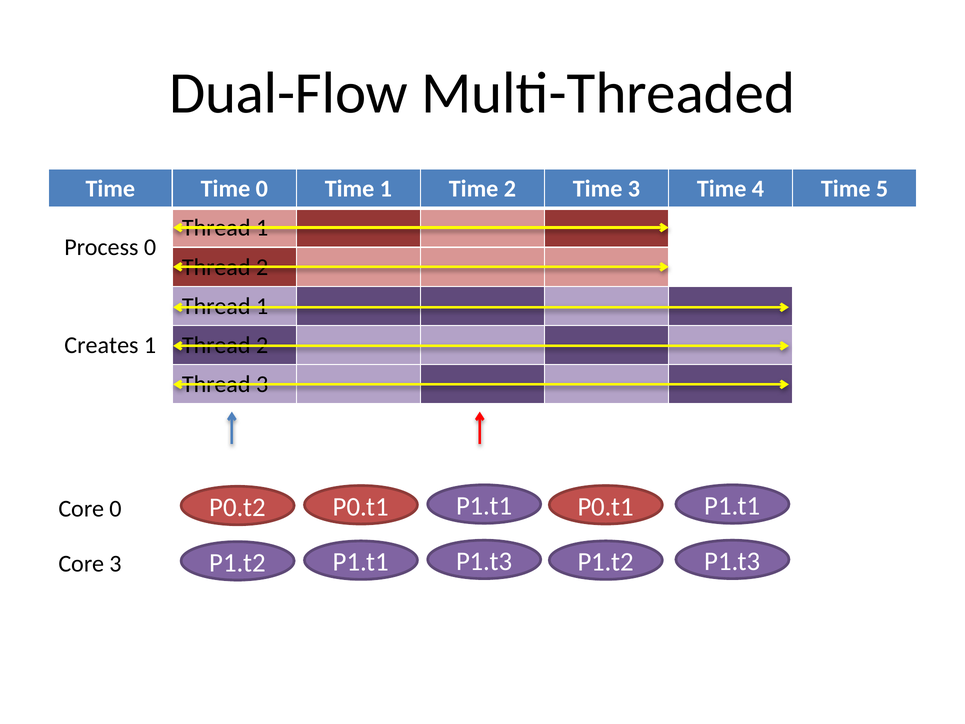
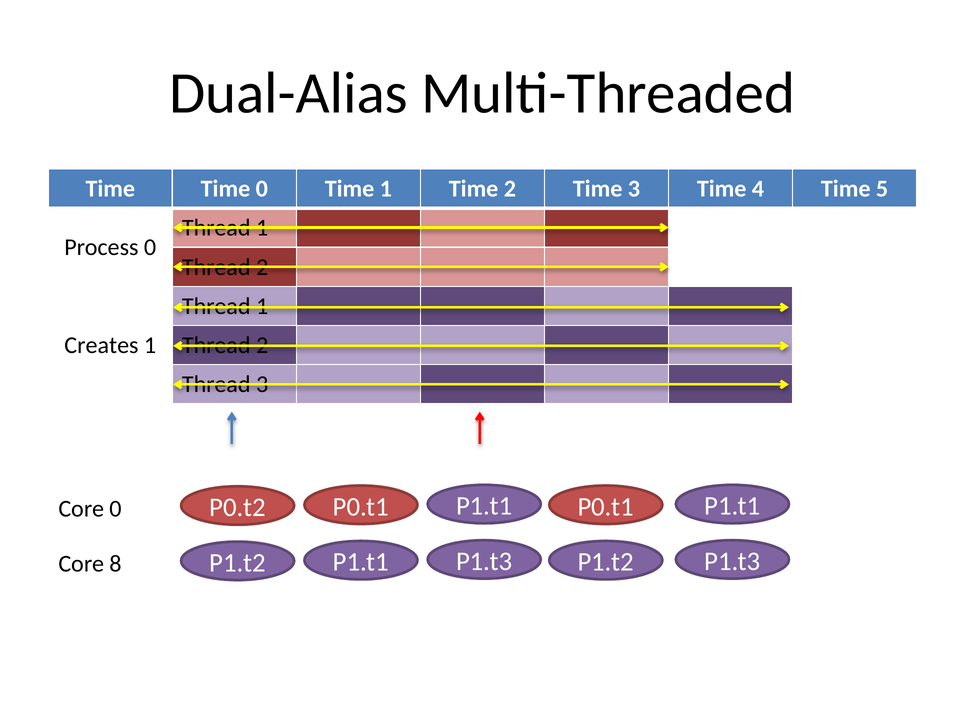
Dual-Flow: Dual-Flow -> Dual-Alias
Core 3: 3 -> 8
